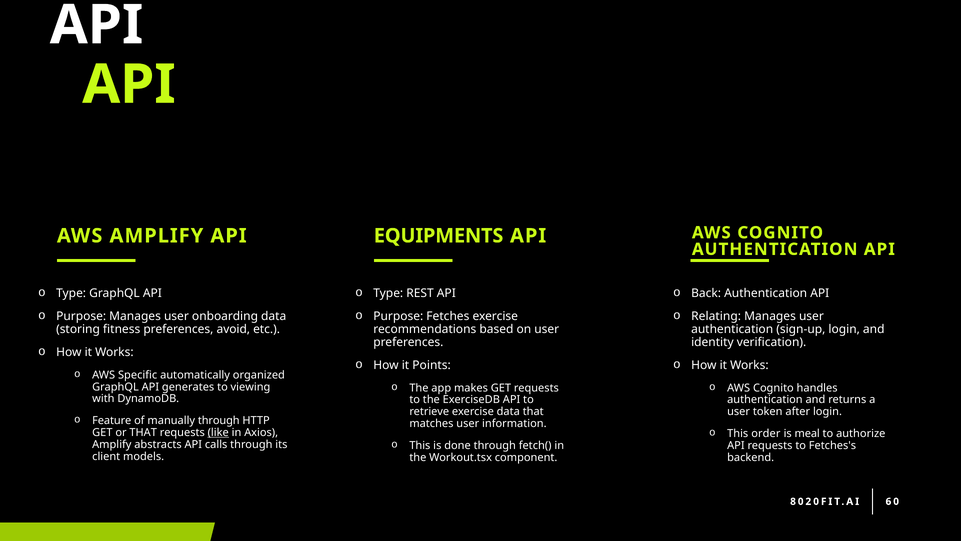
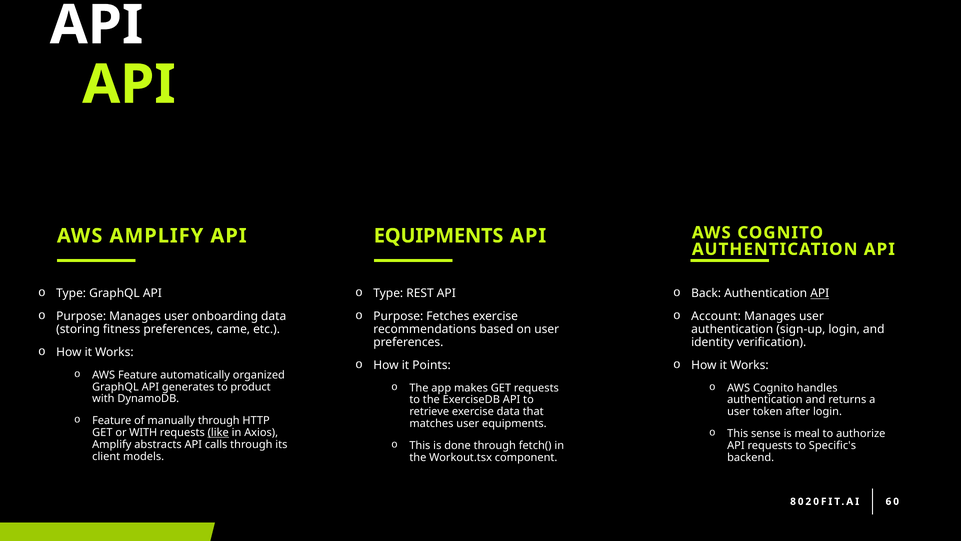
API at (820, 293) underline: none -> present
Relating: Relating -> Account
avoid: avoid -> came
AWS Specific: Specific -> Feature
viewing: viewing -> product
user information: information -> equipments
order: order -> sense
or THAT: THAT -> WITH
Fetches's: Fetches's -> Specific's
